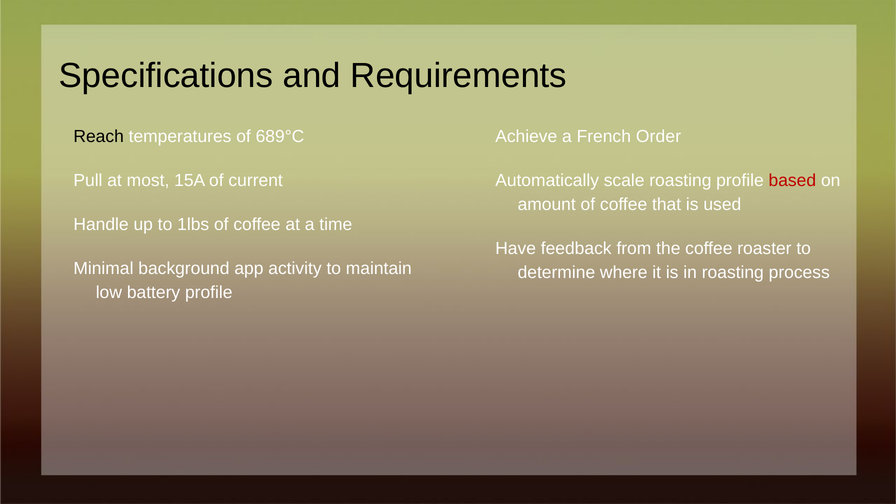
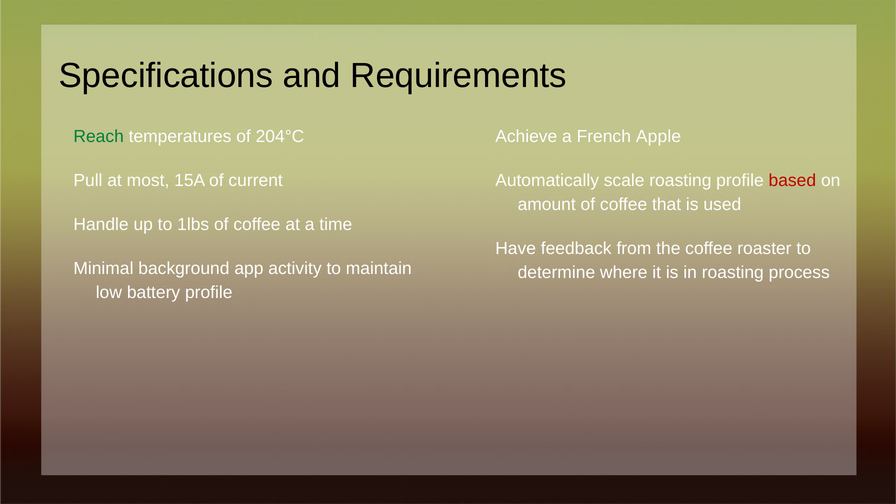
Reach colour: black -> green
689°C: 689°C -> 204°C
Order: Order -> Apple
